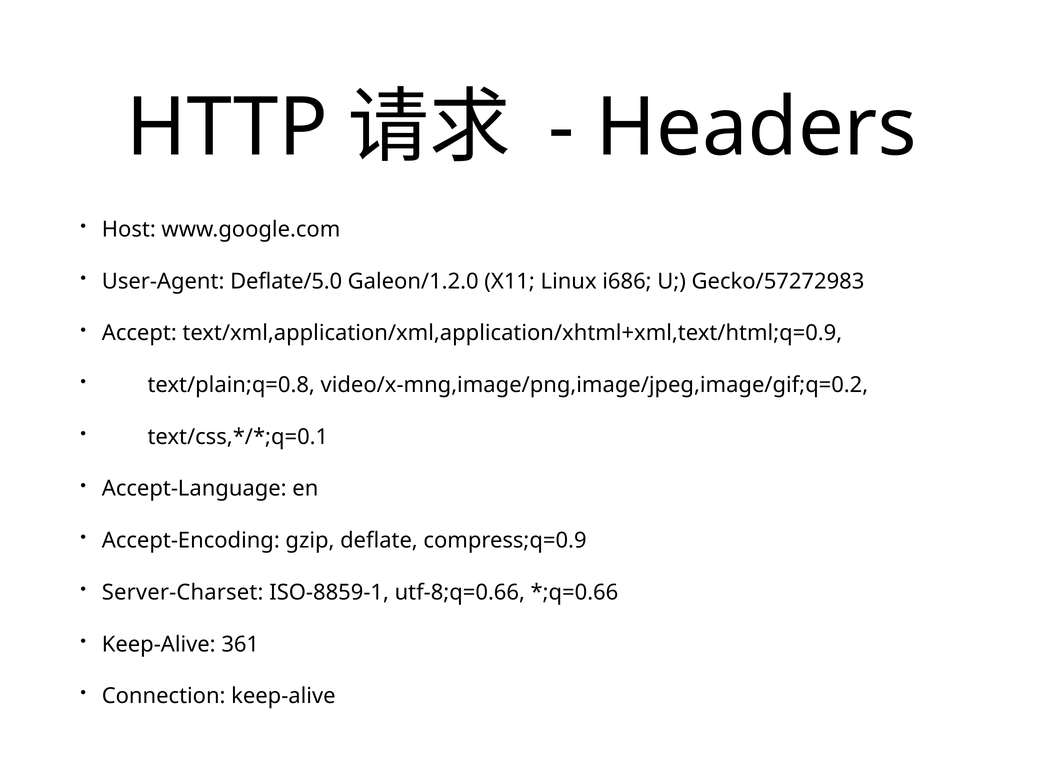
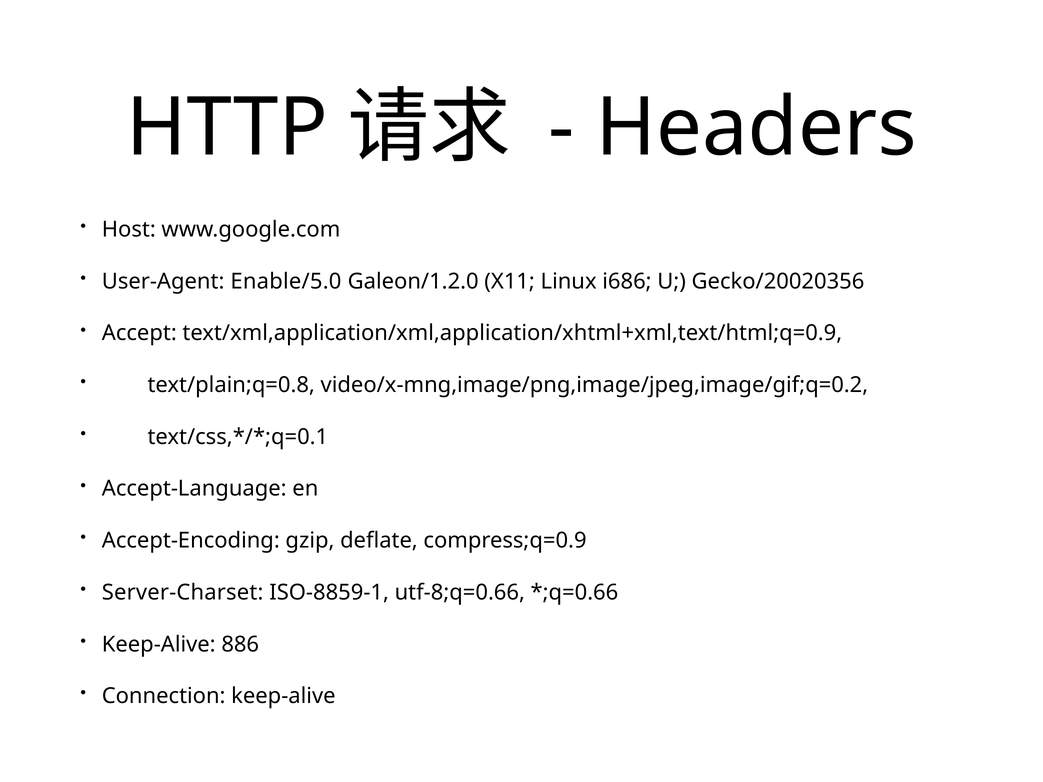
Deflate/5.0: Deflate/5.0 -> Enable/5.0
Gecko/57272983: Gecko/57272983 -> Gecko/20020356
361: 361 -> 886
